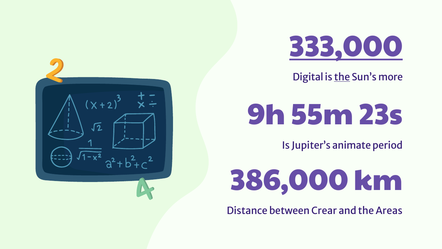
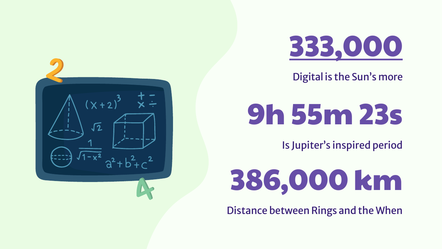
the at (342, 77) underline: present -> none
animate: animate -> inspired
Crear: Crear -> Rings
Areas: Areas -> When
